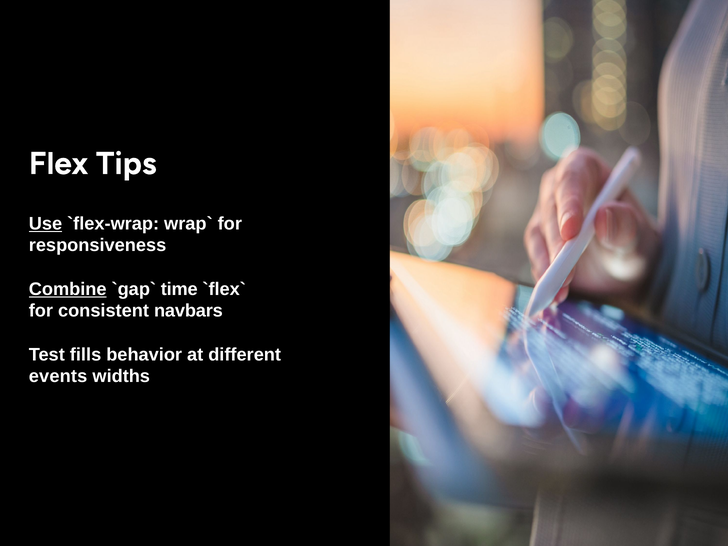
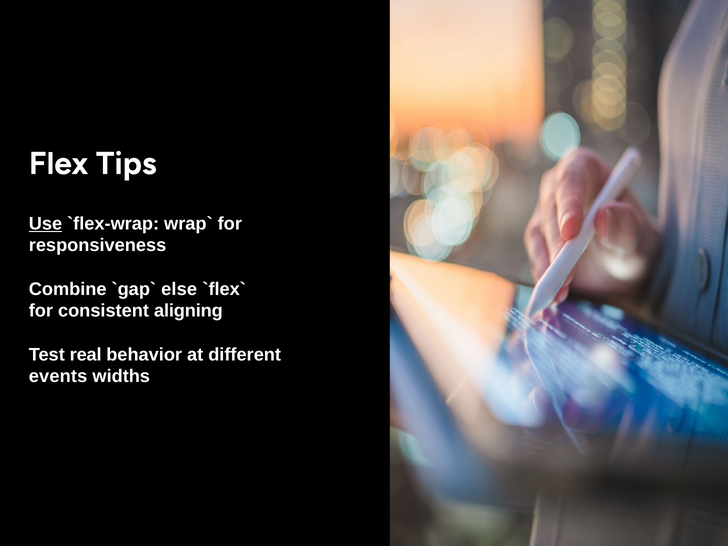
Combine underline: present -> none
time: time -> else
navbars: navbars -> aligning
fills: fills -> real
